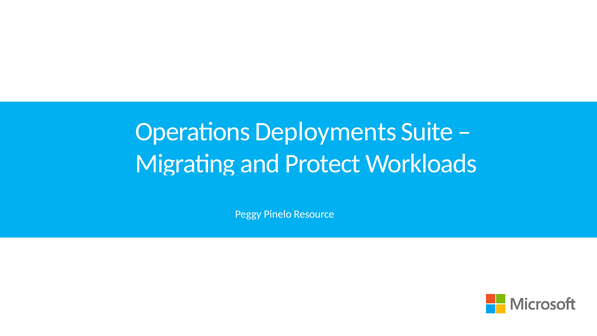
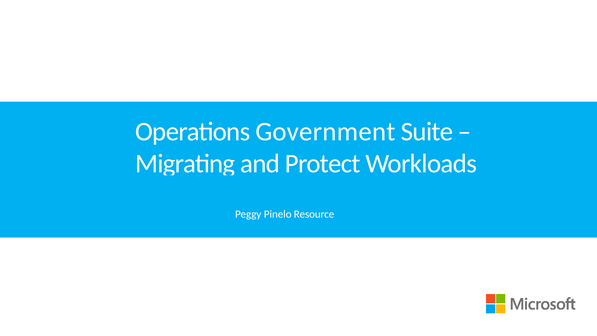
Deployments: Deployments -> Government
